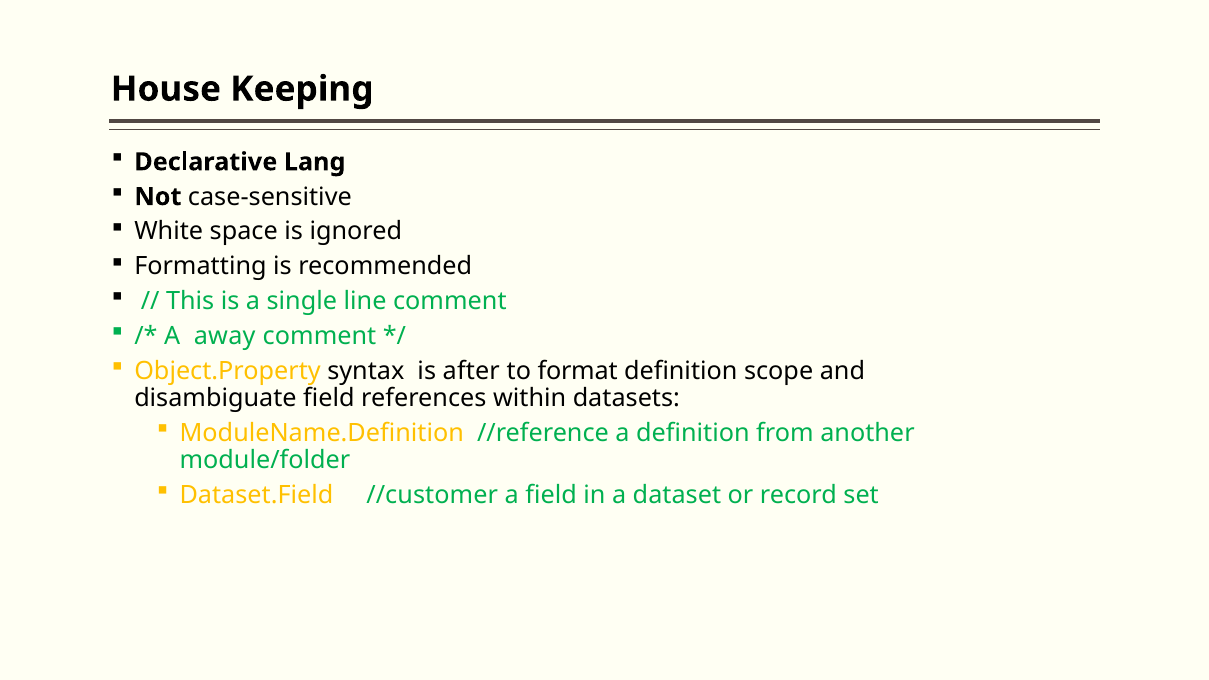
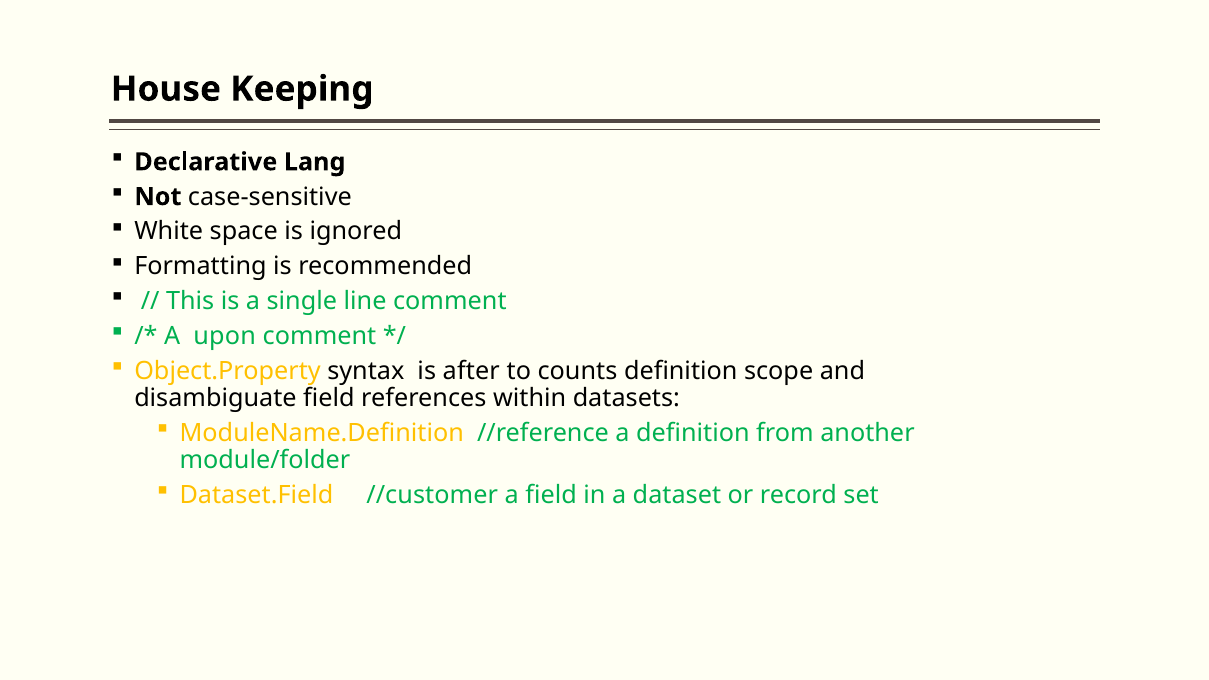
away: away -> upon
format: format -> counts
